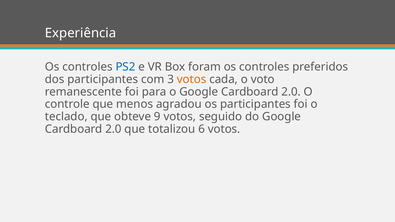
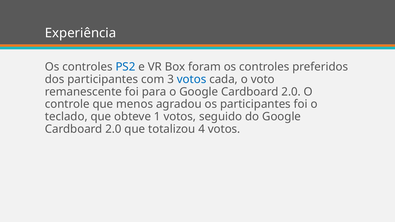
votos at (192, 79) colour: orange -> blue
9: 9 -> 1
6: 6 -> 4
